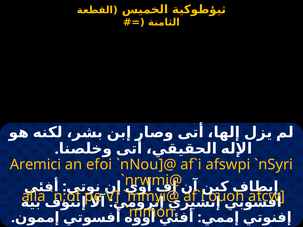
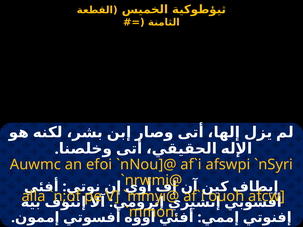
Aremici: Aremici -> Auwmc
